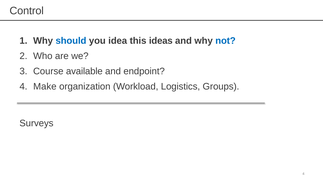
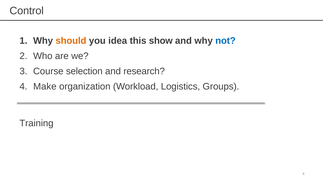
should colour: blue -> orange
ideas: ideas -> show
available: available -> selection
endpoint: endpoint -> research
Surveys: Surveys -> Training
